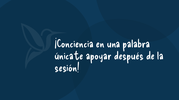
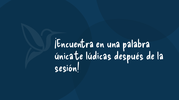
¡Conciencia: ¡Conciencia -> ¡Encuentra
apoyar: apoyar -> lúdicas
